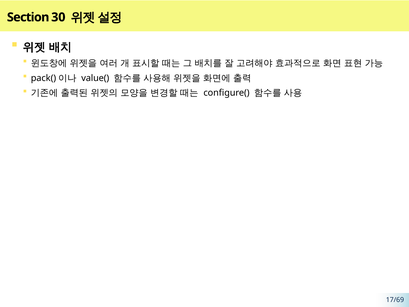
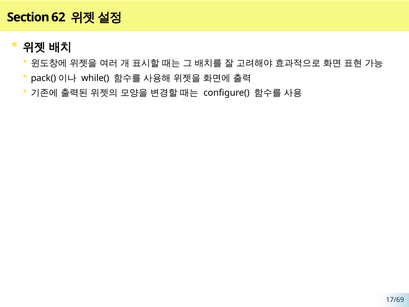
30: 30 -> 62
value(: value( -> while(
